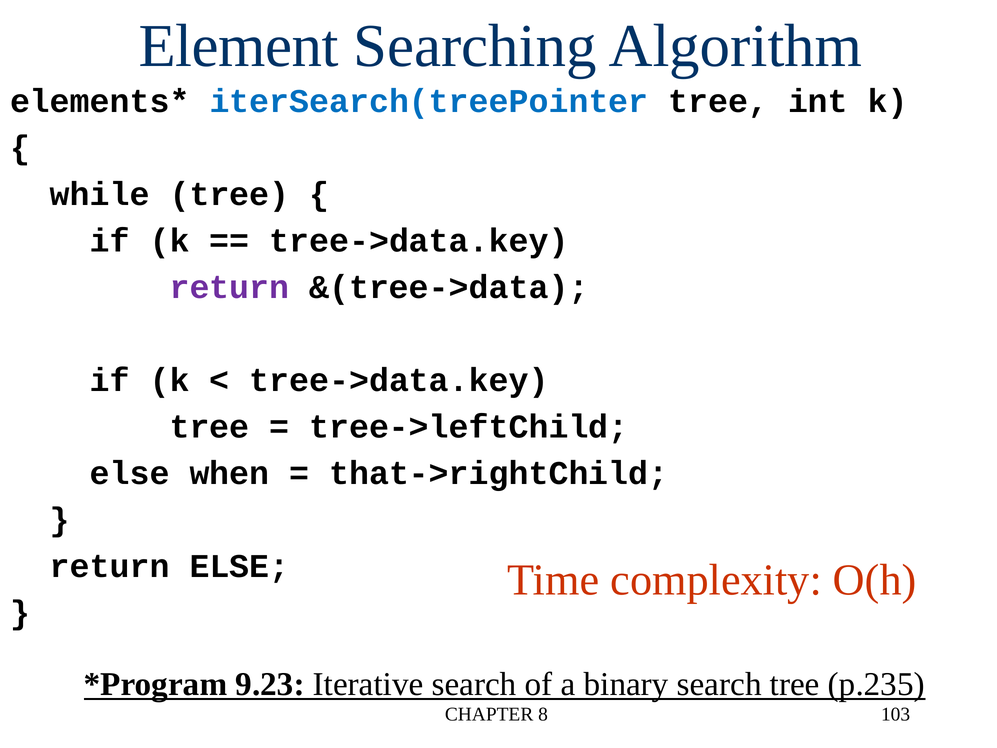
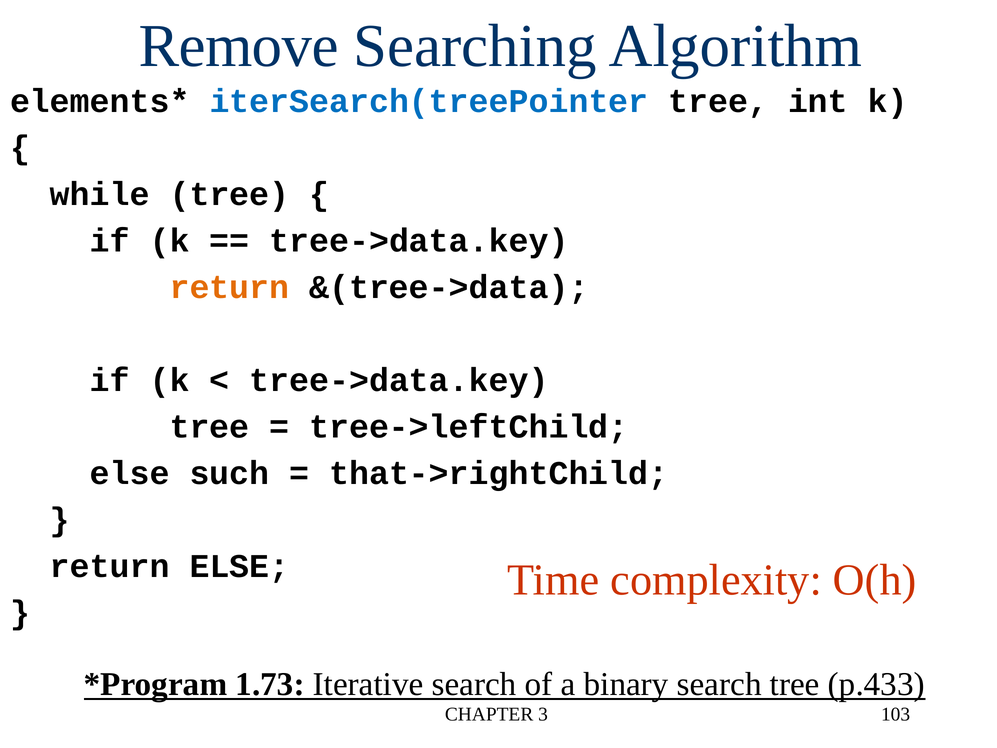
Element: Element -> Remove
return at (229, 287) colour: purple -> orange
when: when -> such
9.23: 9.23 -> 1.73
p.235: p.235 -> p.433
8: 8 -> 3
